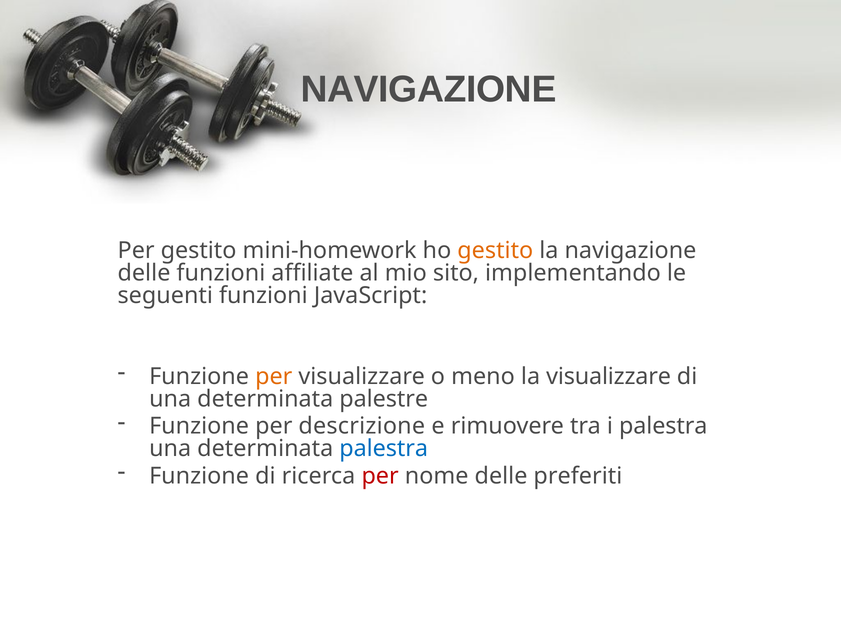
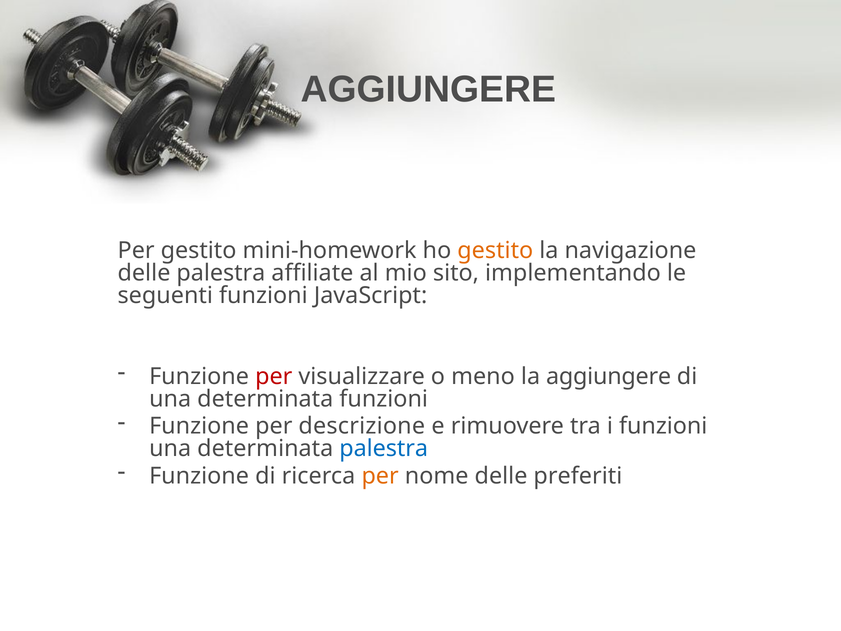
NAVIGAZIONE at (429, 90): NAVIGAZIONE -> AGGIUNGERE
delle funzioni: funzioni -> palestra
per at (274, 377) colour: orange -> red
la visualizzare: visualizzare -> aggiungere
determinata palestre: palestre -> funzioni
i palestra: palestra -> funzioni
per at (380, 476) colour: red -> orange
